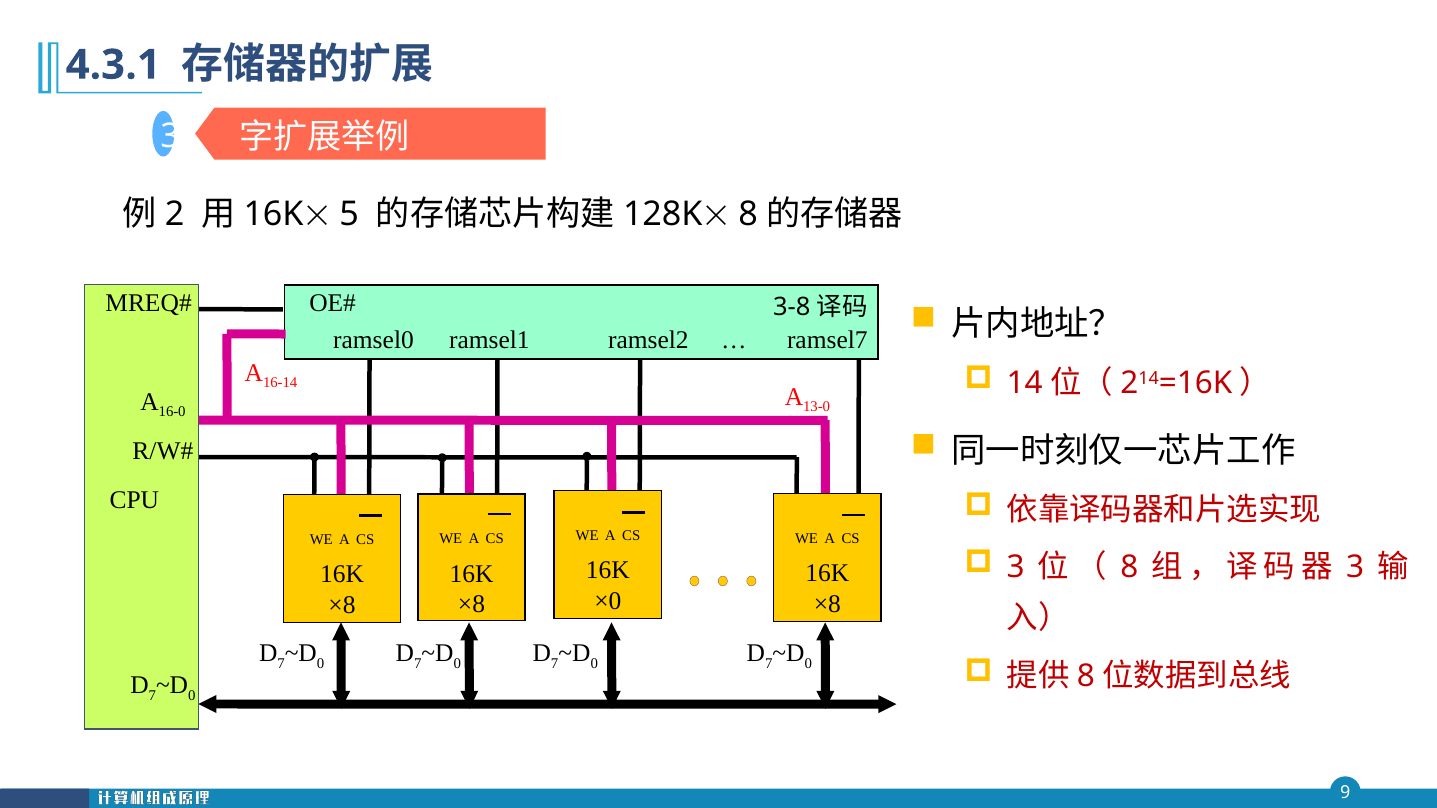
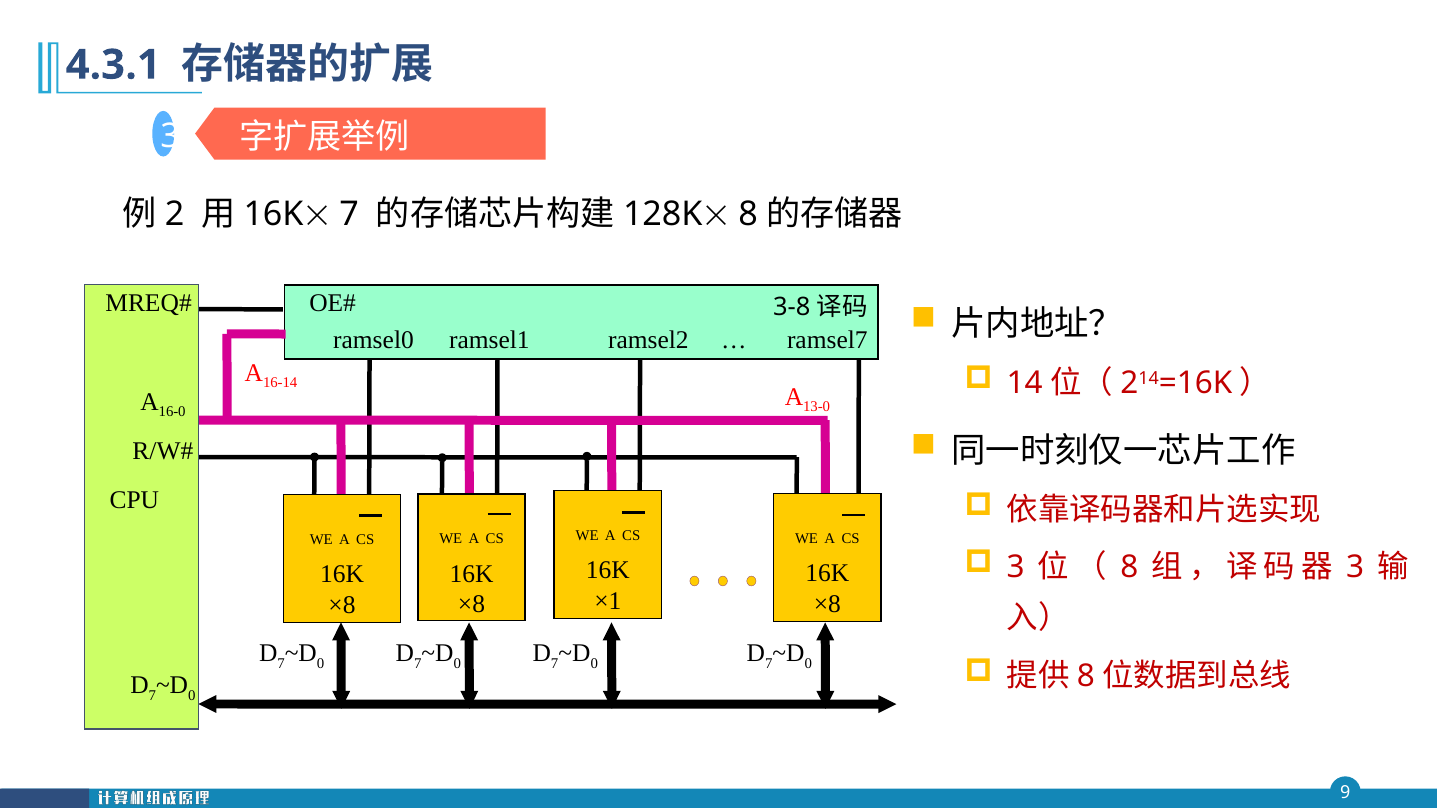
5 at (349, 214): 5 -> 7
×0: ×0 -> ×1
